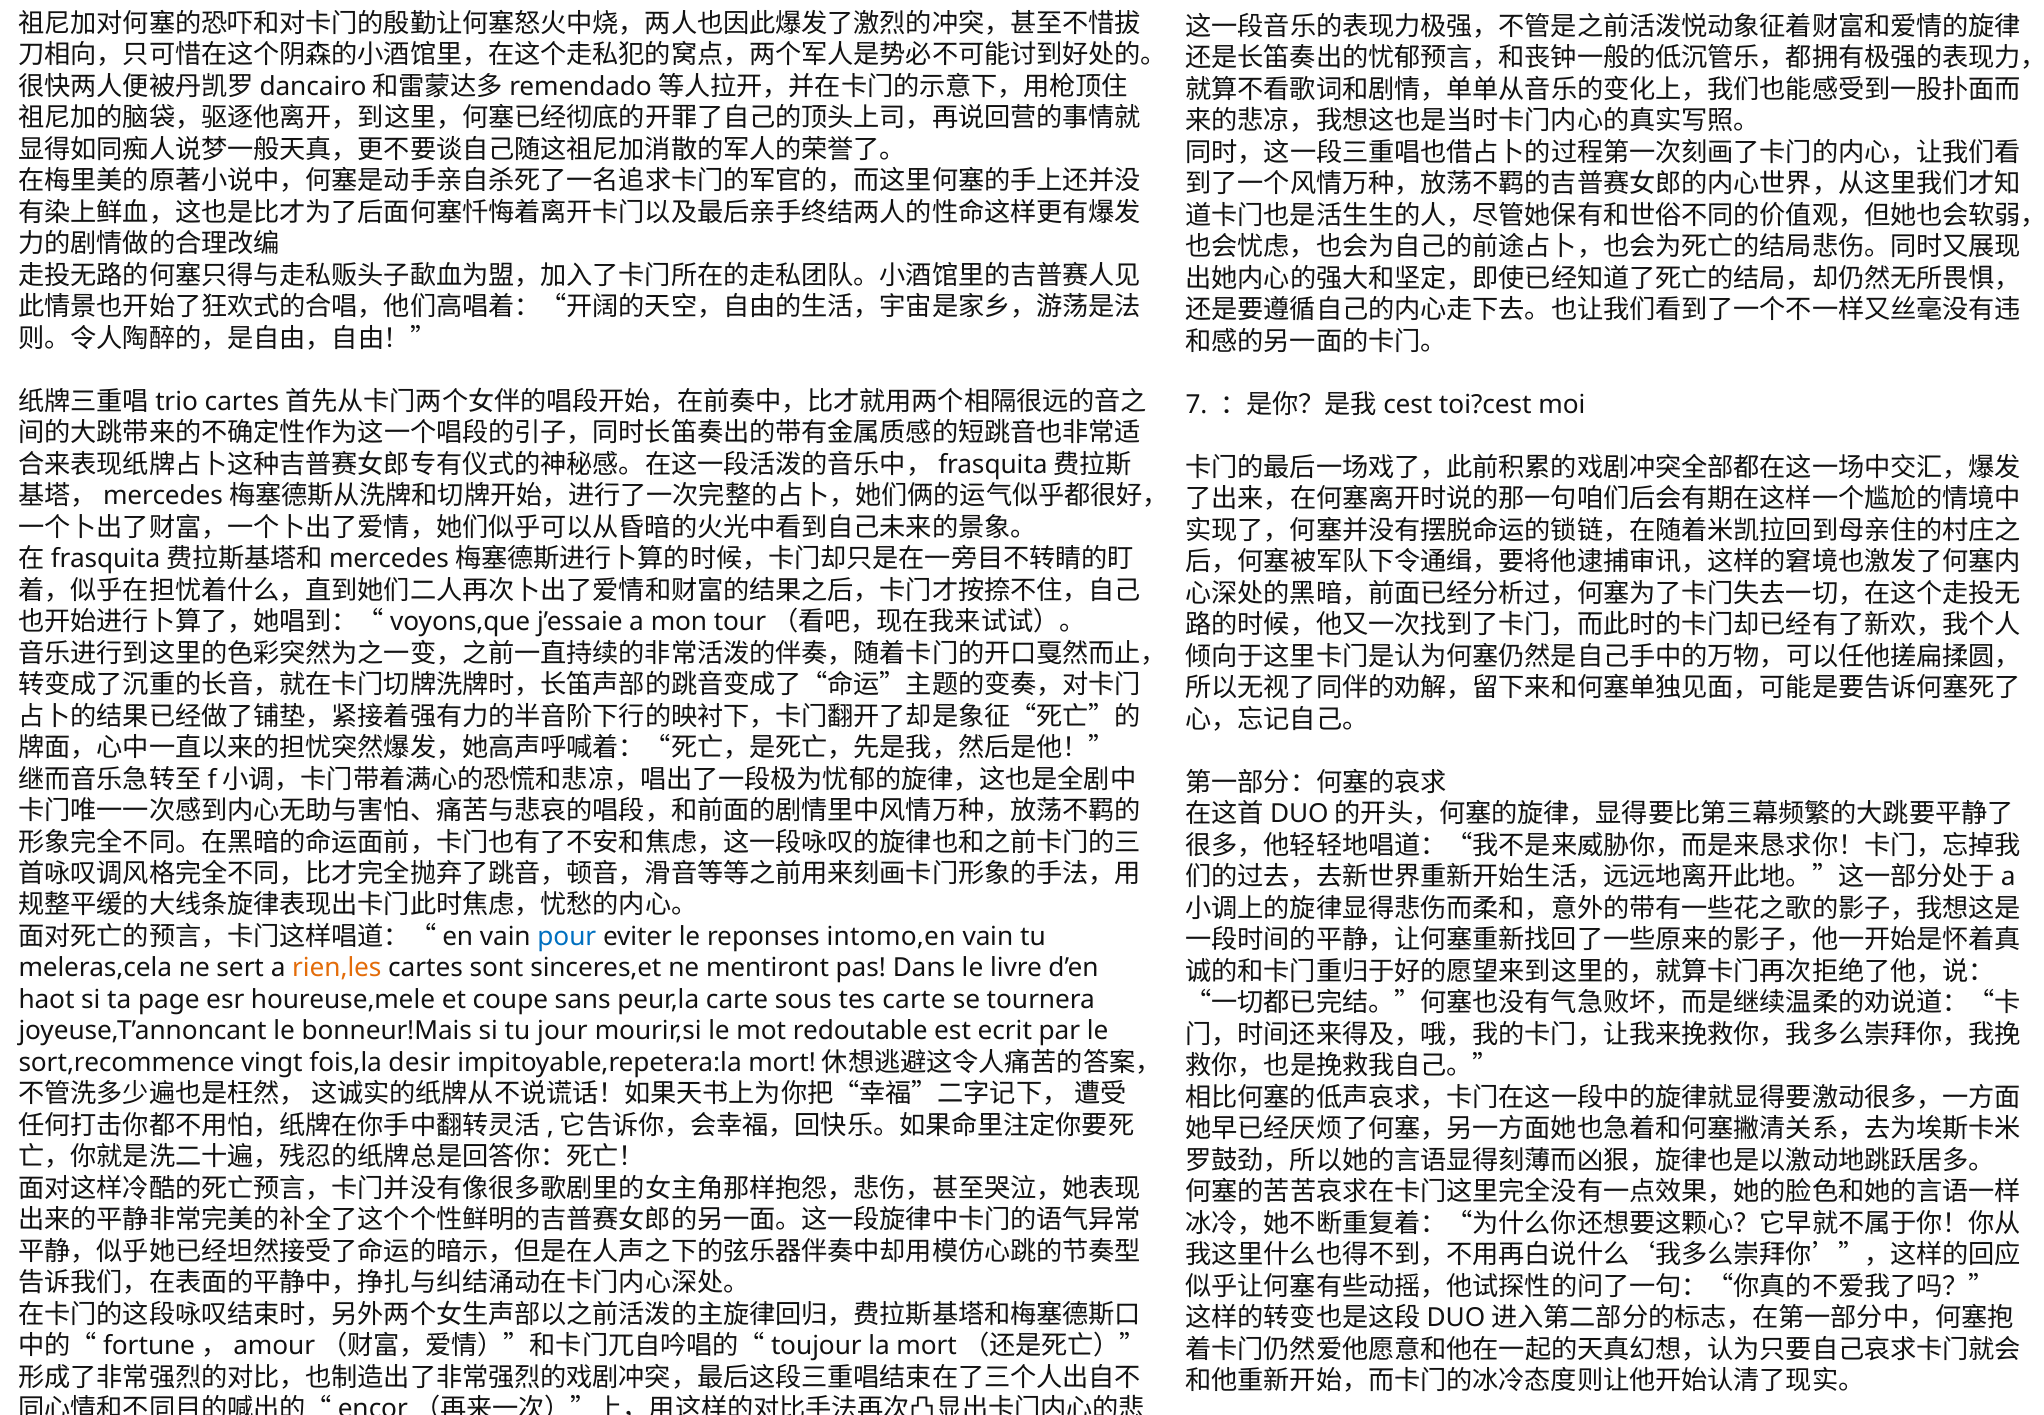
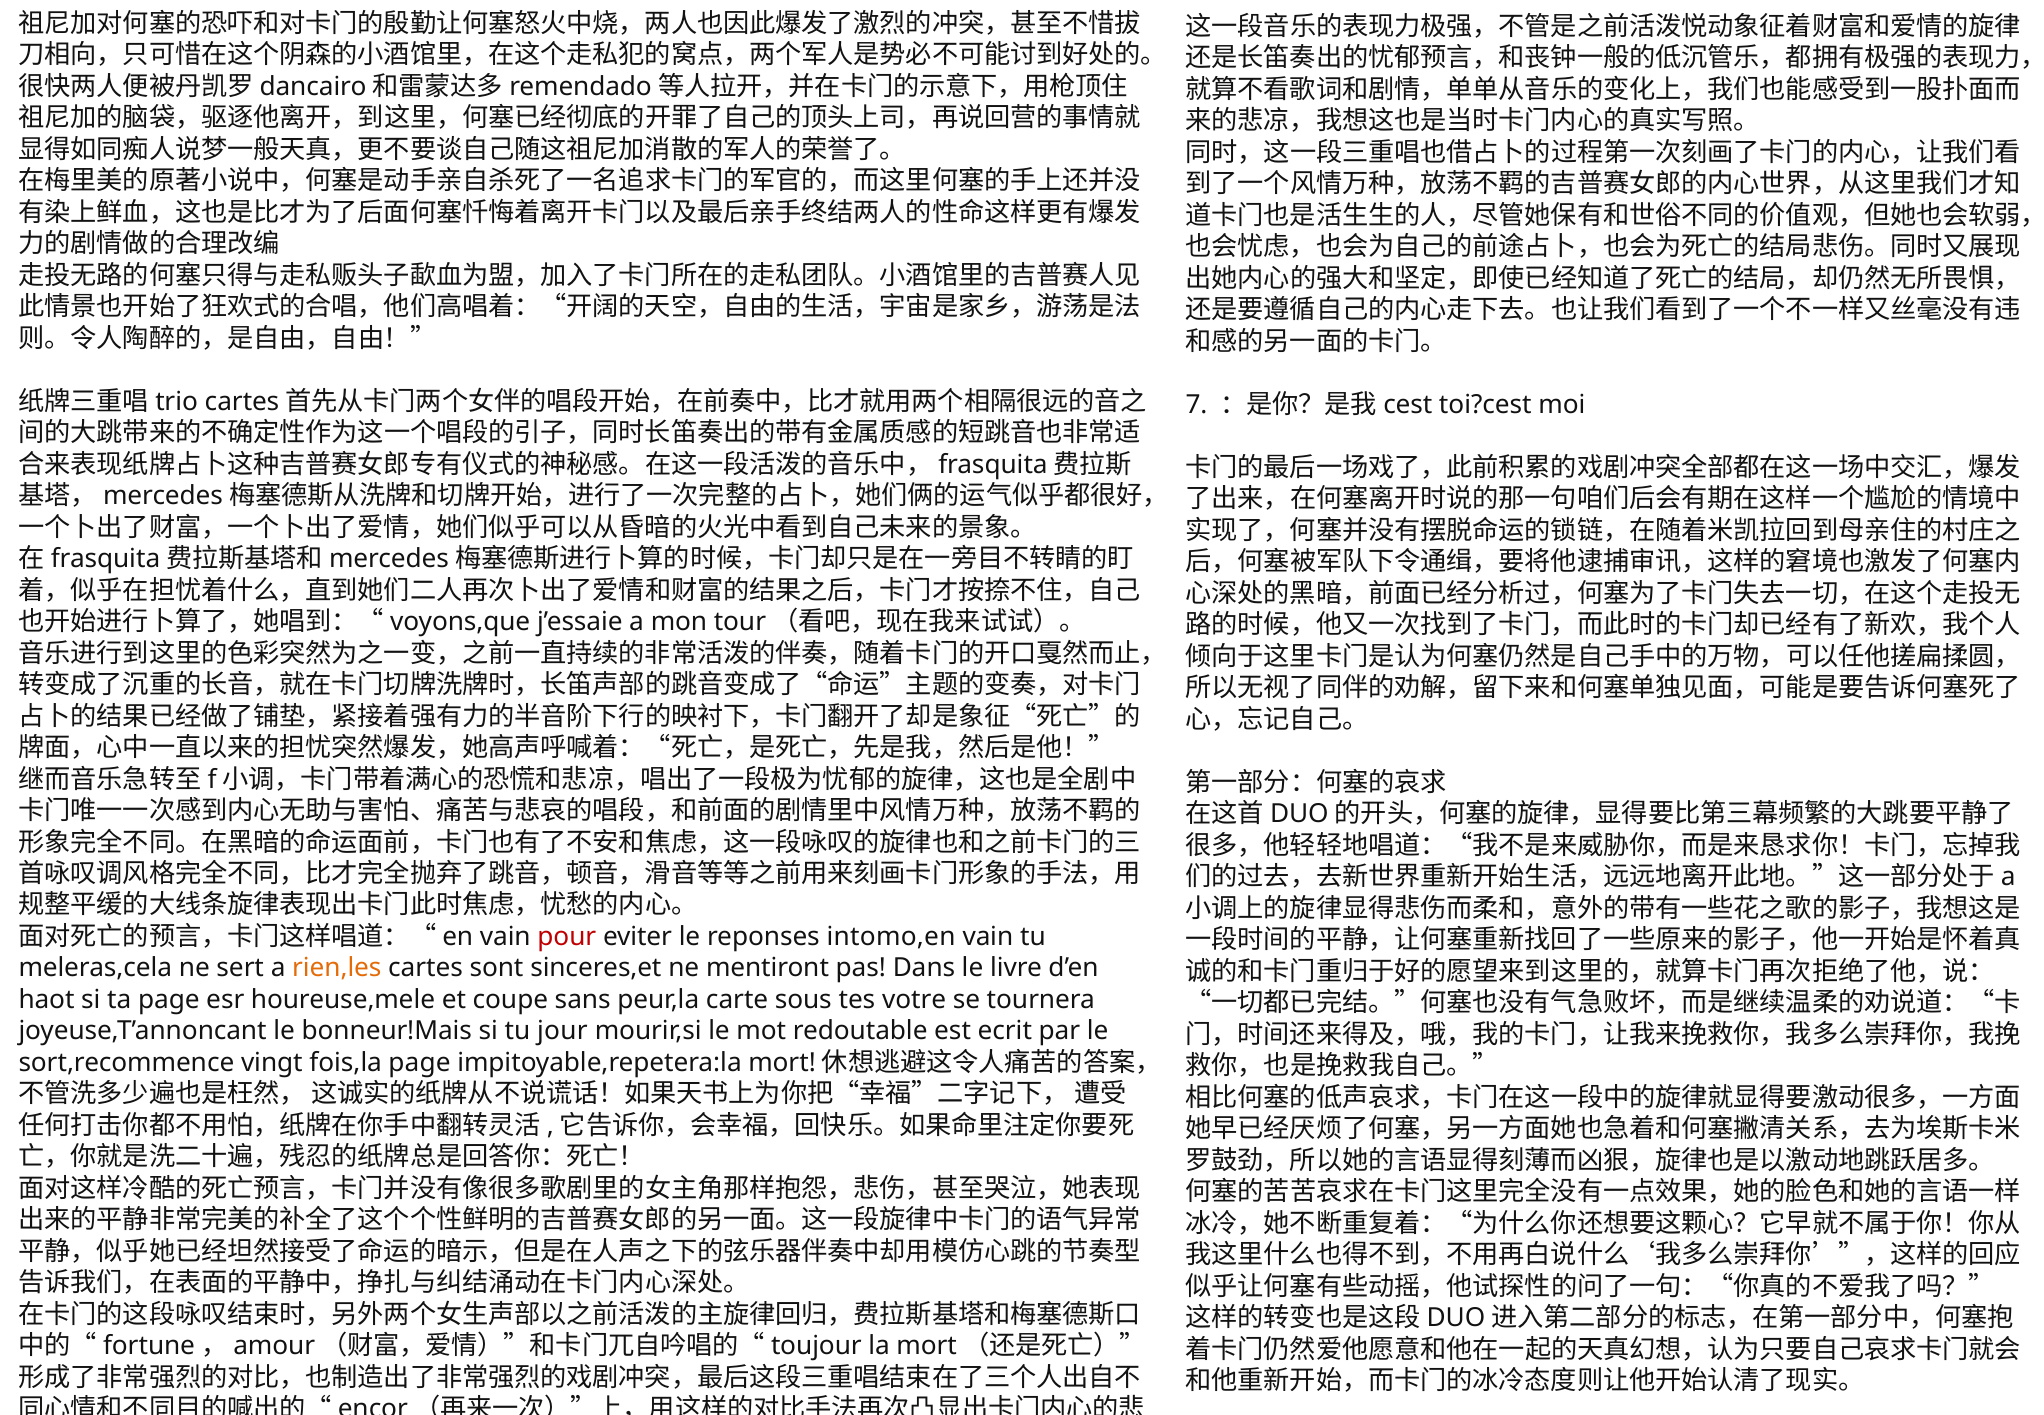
pour colour: blue -> red
tes carte: carte -> votre
fois,la desir: desir -> page
